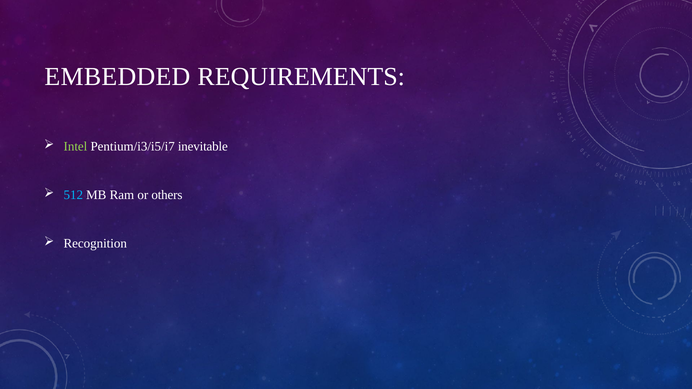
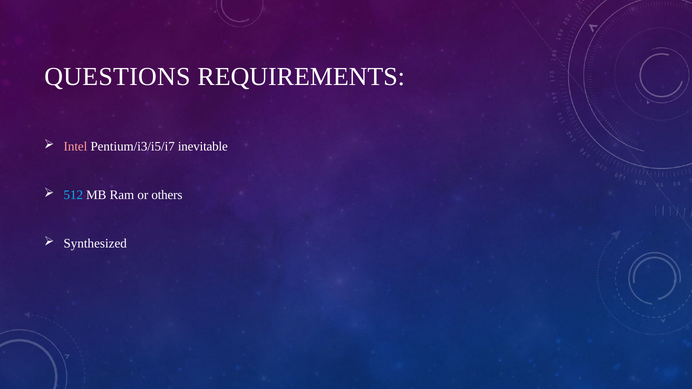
EMBEDDED: EMBEDDED -> QUESTIONS
Intel colour: light green -> pink
Recognition: Recognition -> Synthesized
